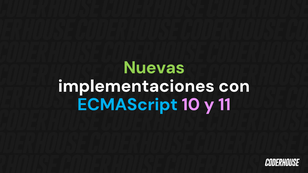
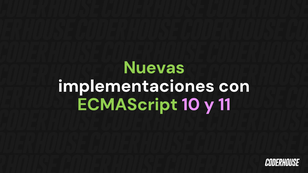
ECMAScript colour: light blue -> light green
